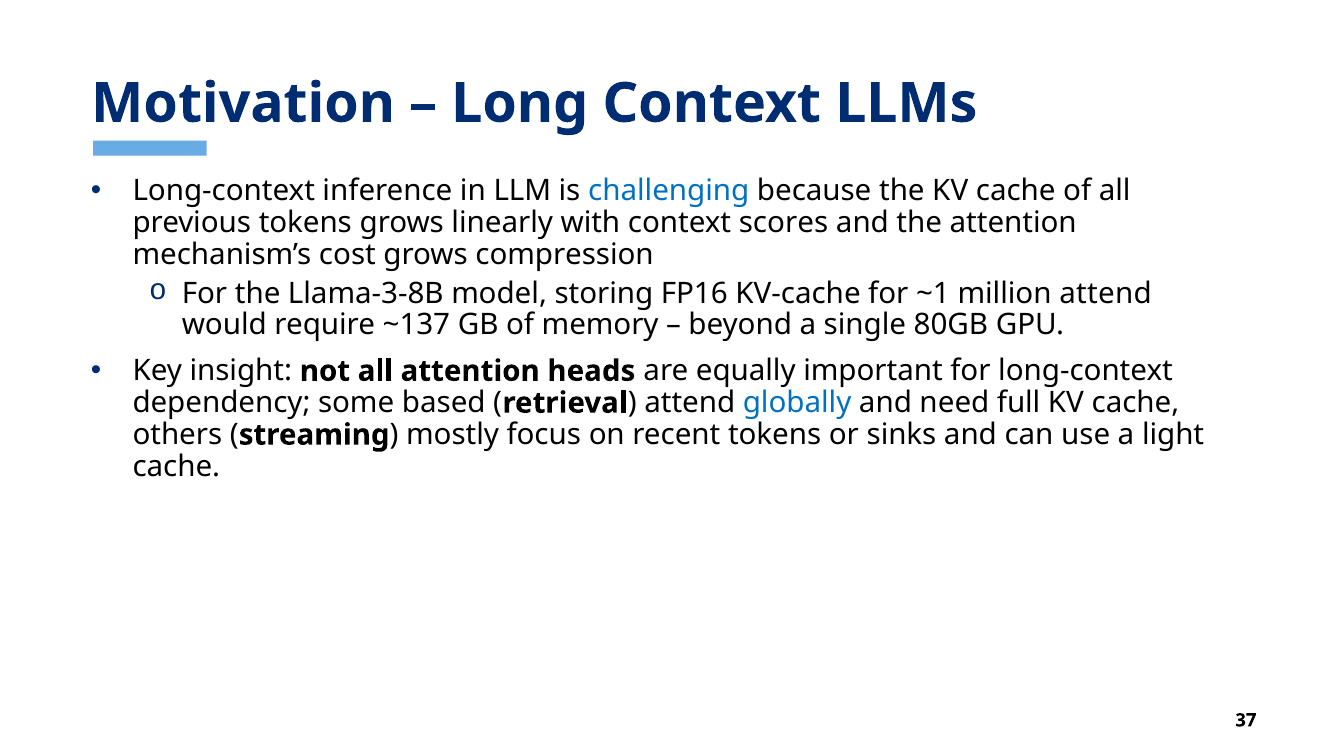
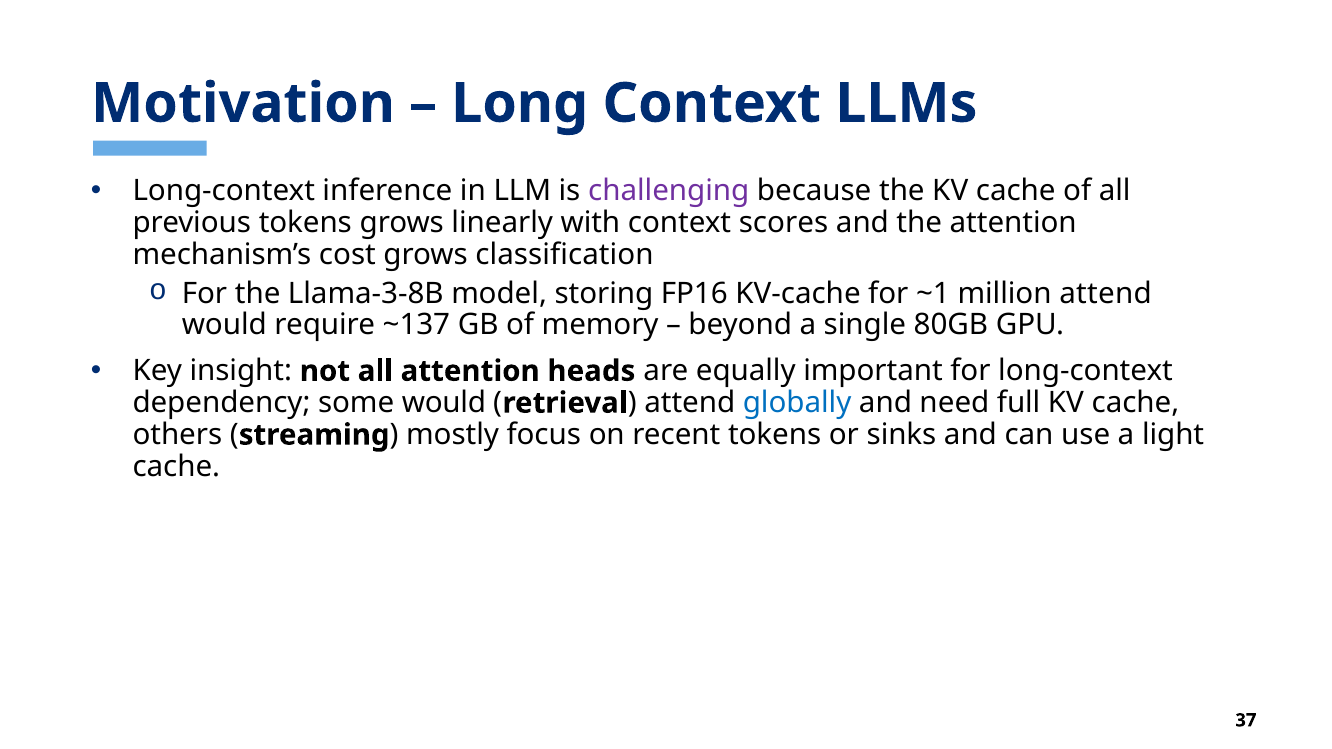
challenging colour: blue -> purple
compression: compression -> classification
some based: based -> would
